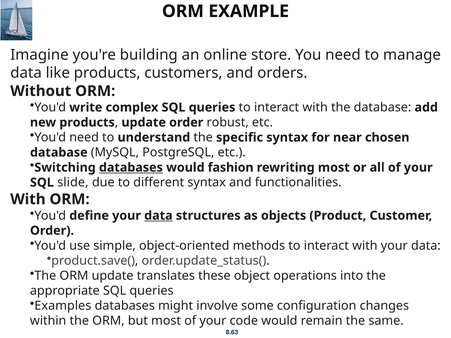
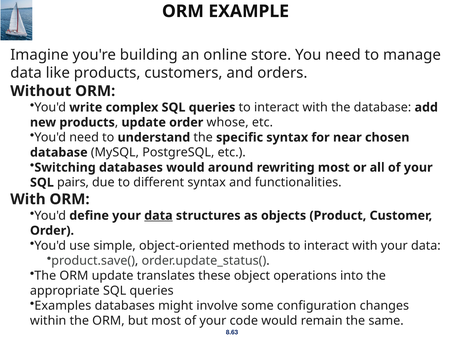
robust: robust -> whose
databases at (131, 168) underline: present -> none
fashion: fashion -> around
slide: slide -> pairs
